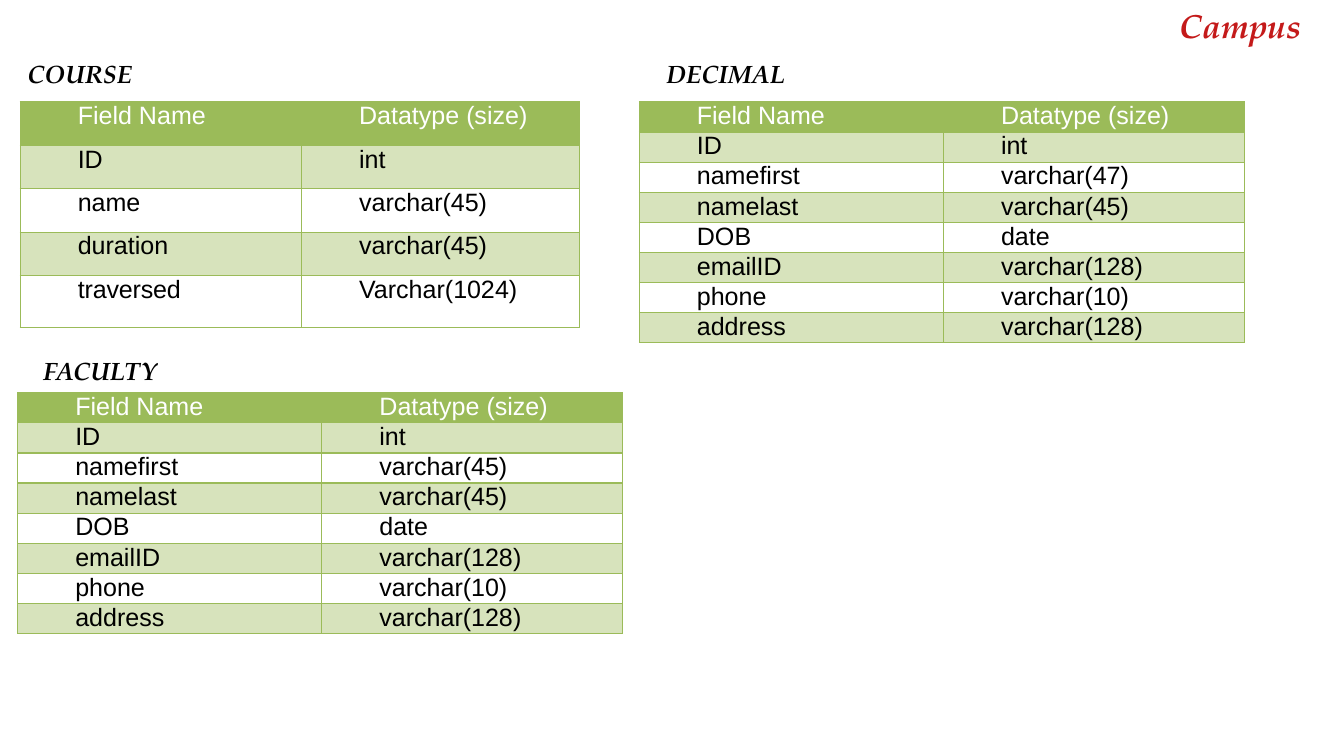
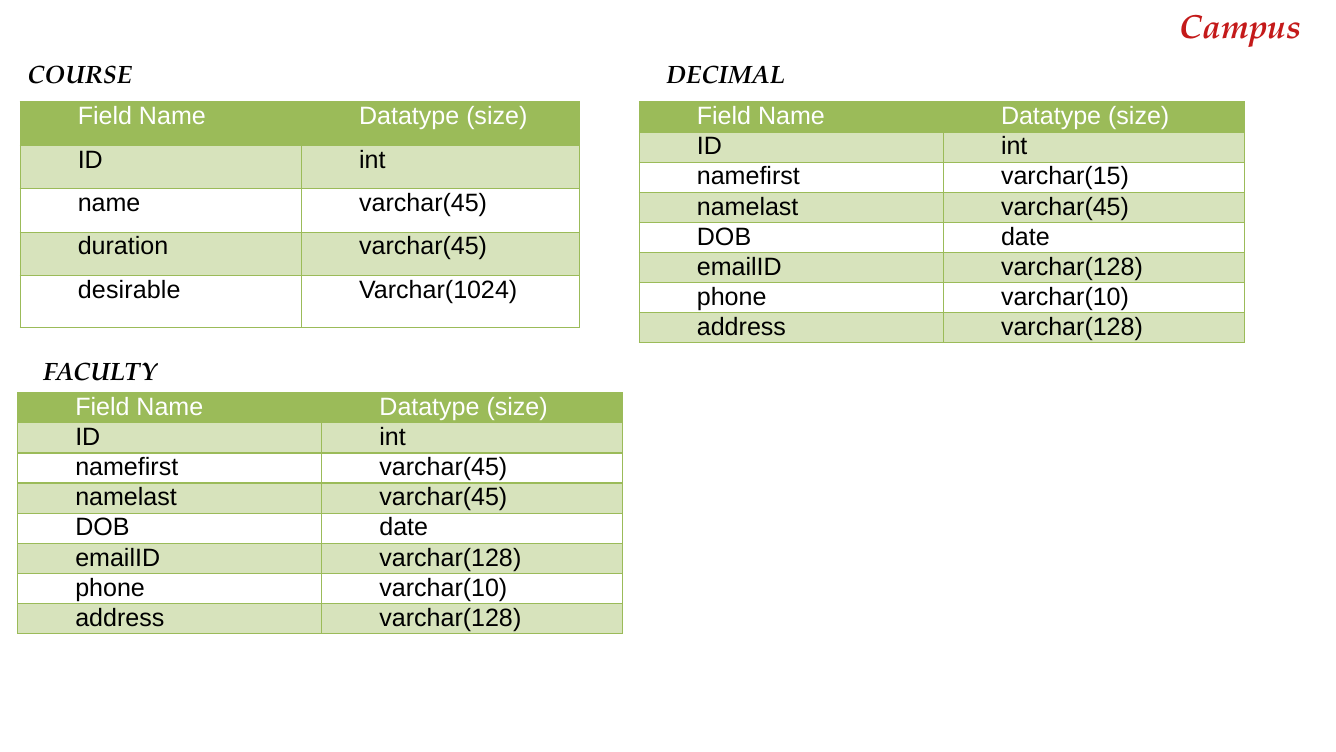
varchar(47: varchar(47 -> varchar(15
traversed: traversed -> desirable
